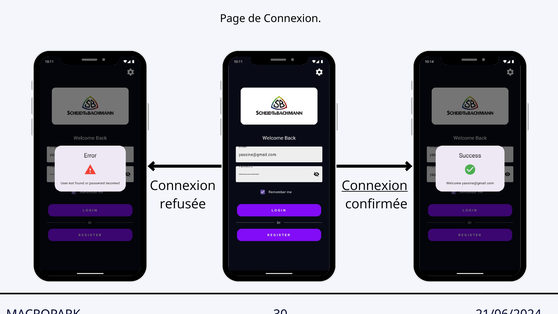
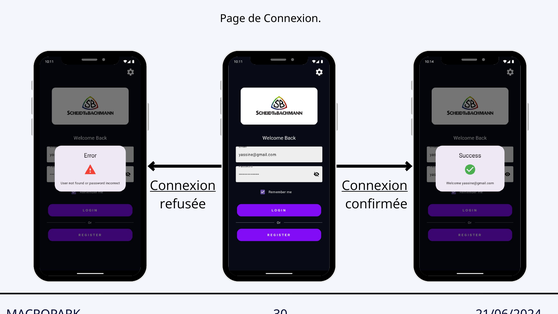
Connexion at (183, 186) underline: none -> present
